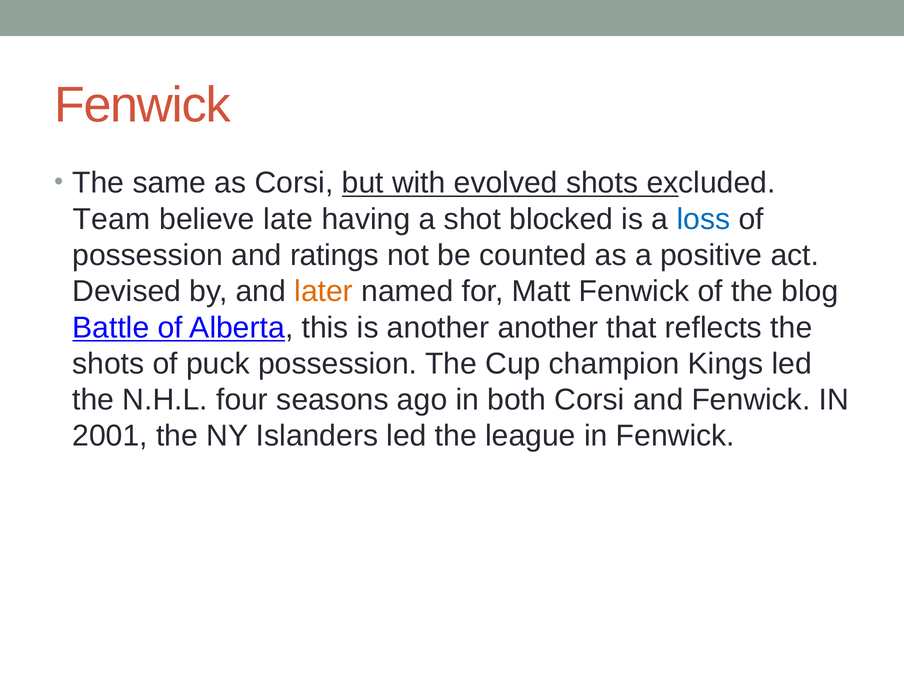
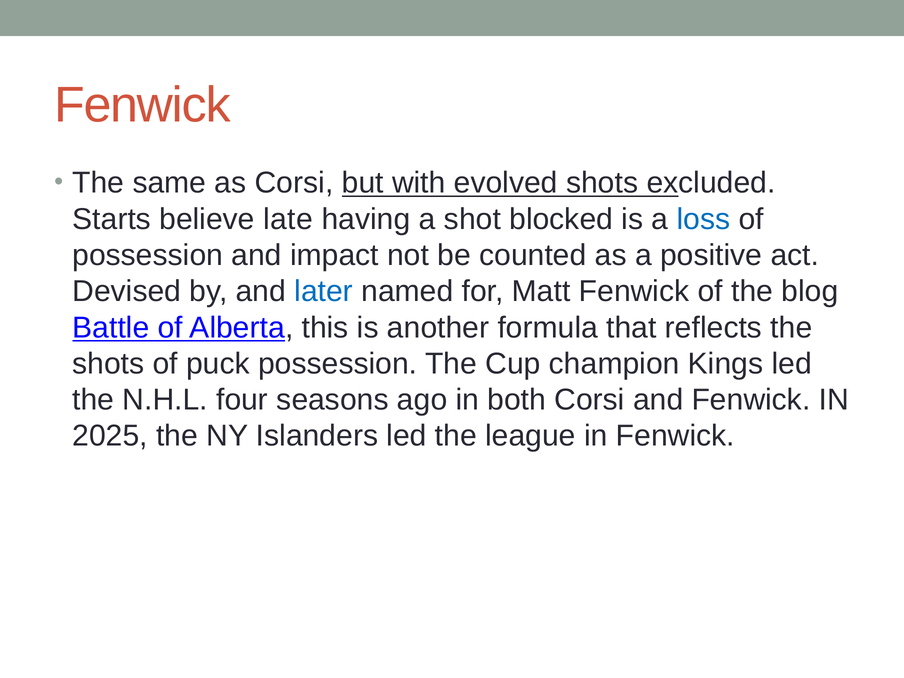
Team: Team -> Starts
ratings: ratings -> impact
later colour: orange -> blue
another another: another -> formula
2001: 2001 -> 2025
